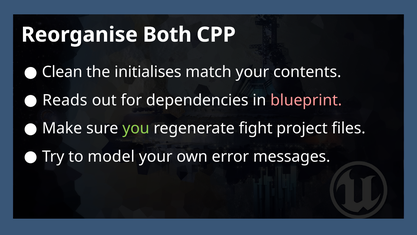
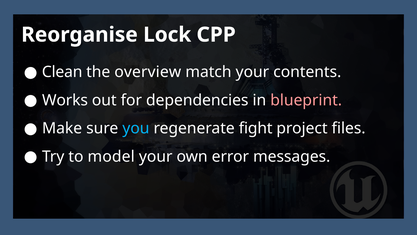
Both: Both -> Lock
initialises: initialises -> overview
Reads: Reads -> Works
you colour: light green -> light blue
